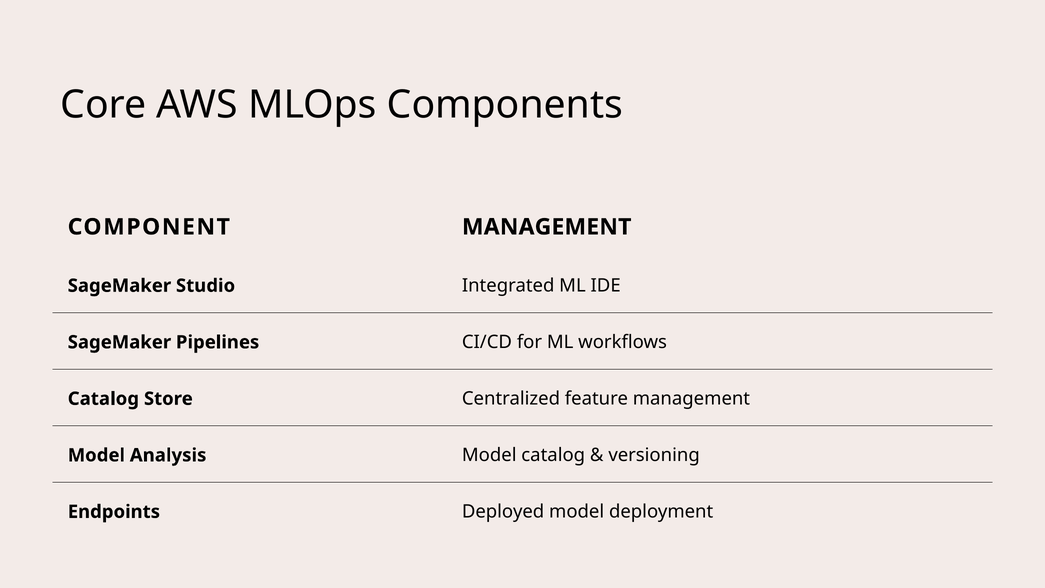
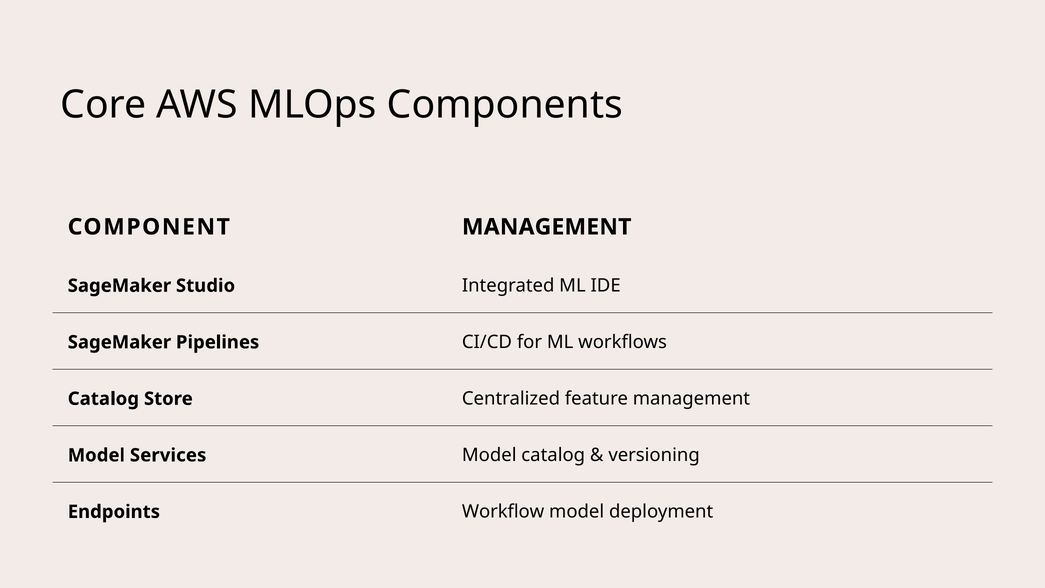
Analysis: Analysis -> Services
Deployed: Deployed -> Workflow
